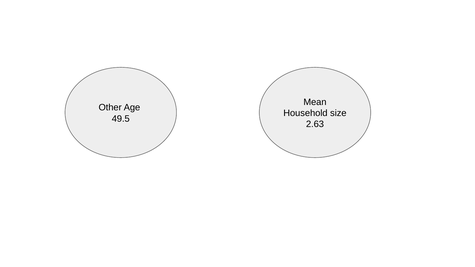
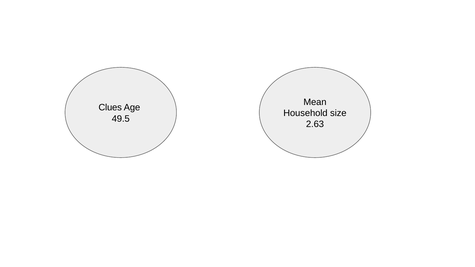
Other: Other -> Clues
